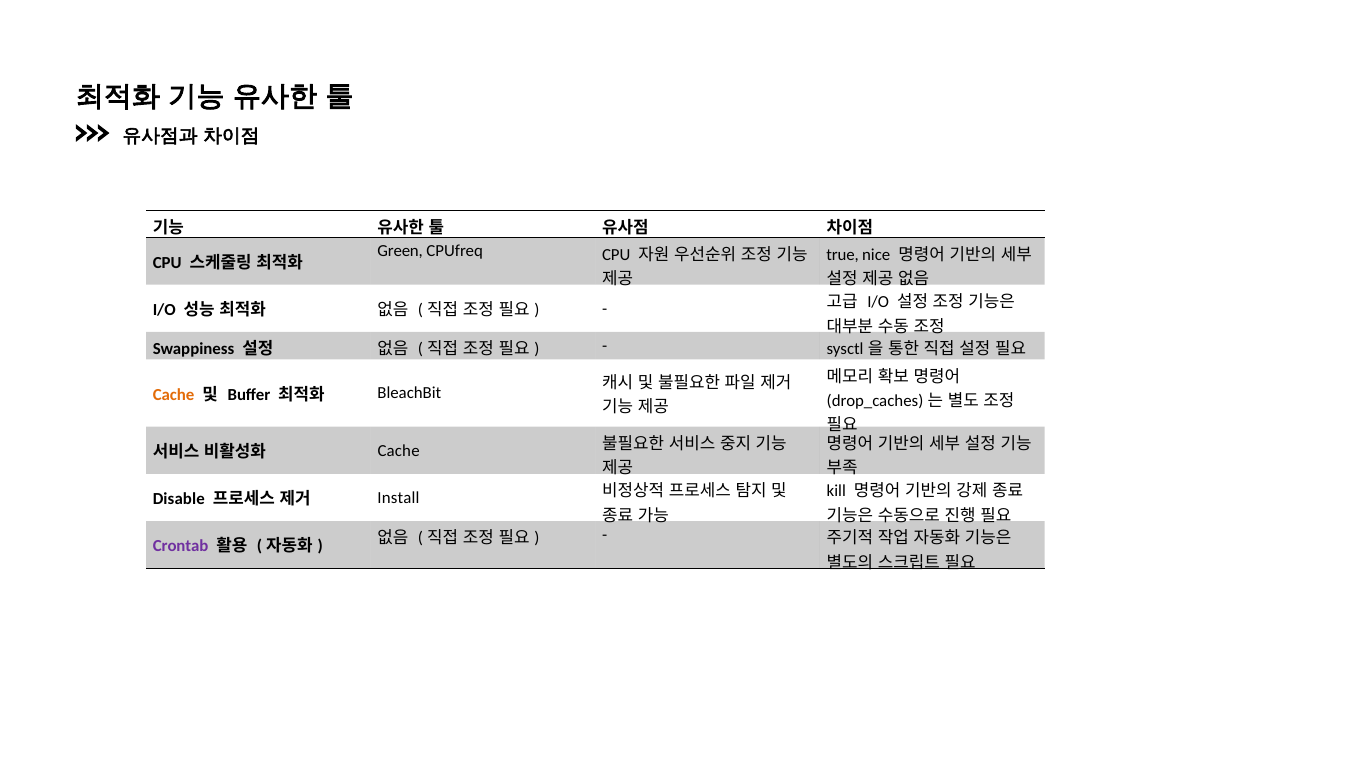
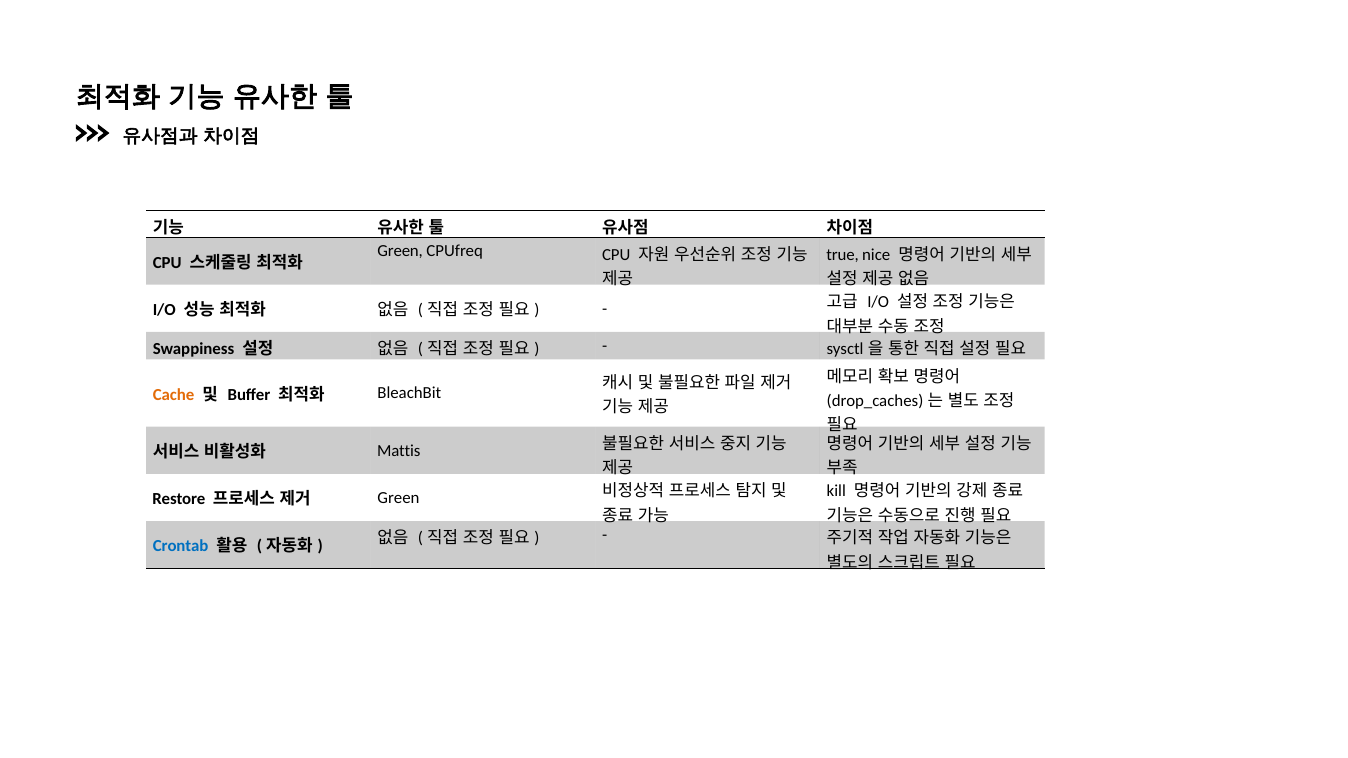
Cache at (399, 451): Cache -> Mattis
Disable: Disable -> Restore
Install at (398, 498): Install -> Green
Crontab colour: purple -> blue
